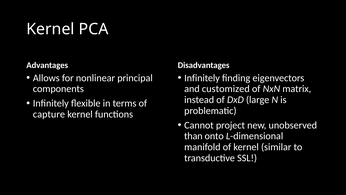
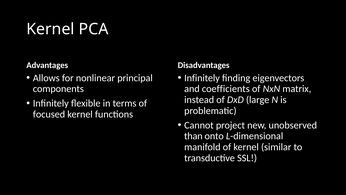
customized: customized -> coefficients
capture: capture -> focused
